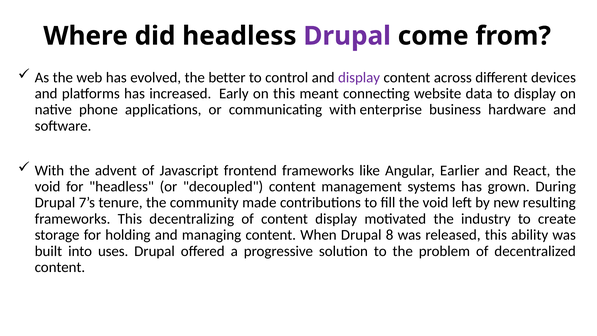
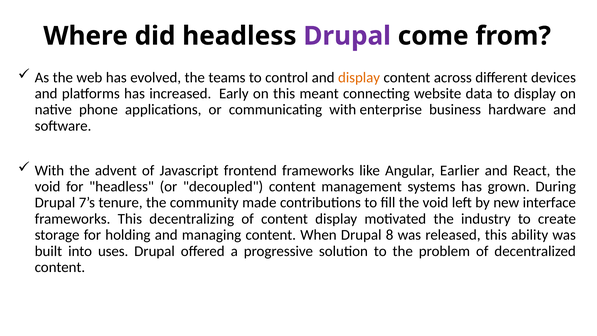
better: better -> teams
display at (359, 77) colour: purple -> orange
resulting: resulting -> interface
